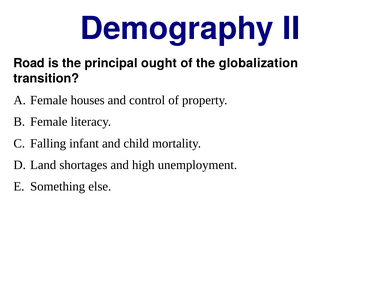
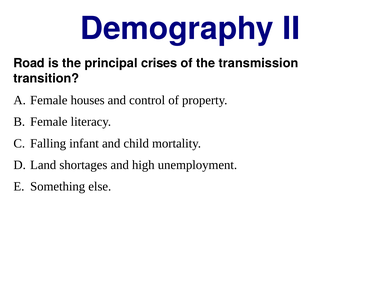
ought: ought -> crises
globalization: globalization -> transmission
